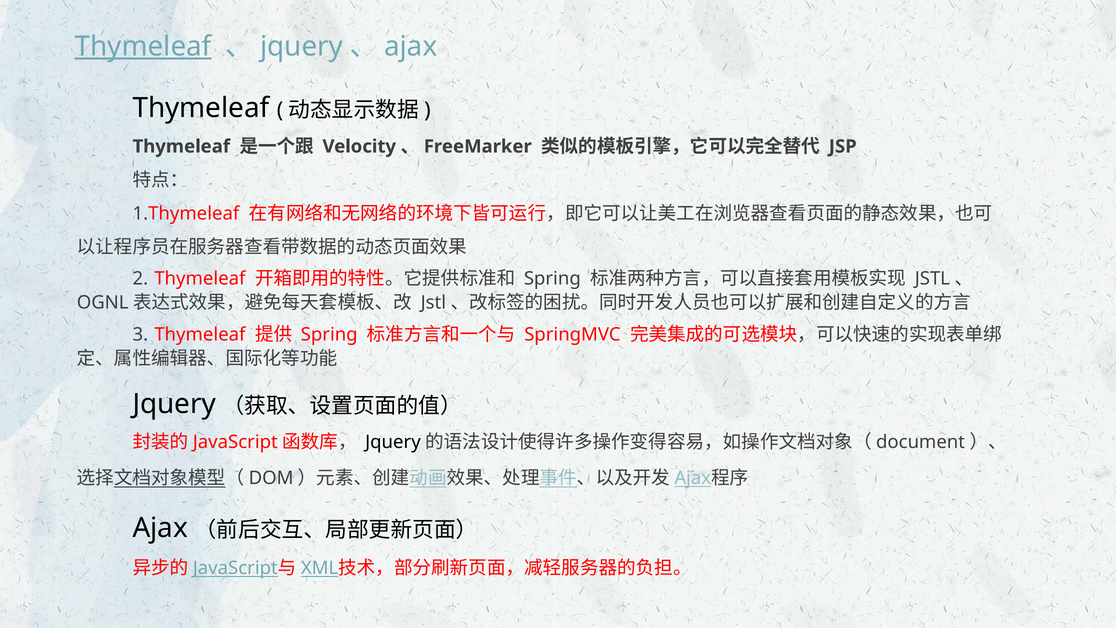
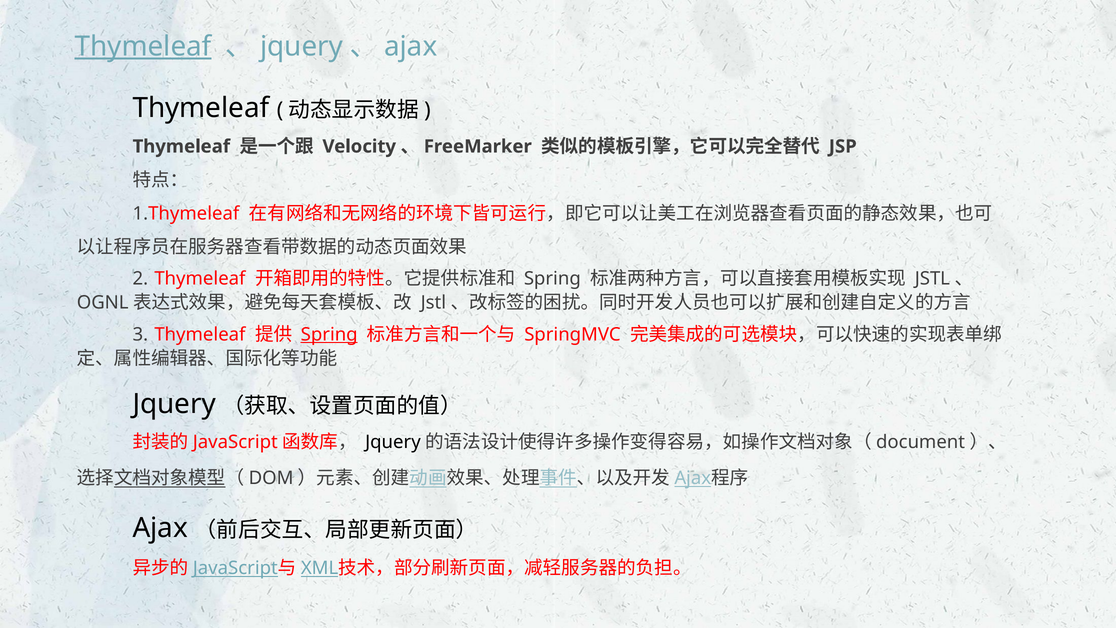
Spring at (329, 334) underline: none -> present
